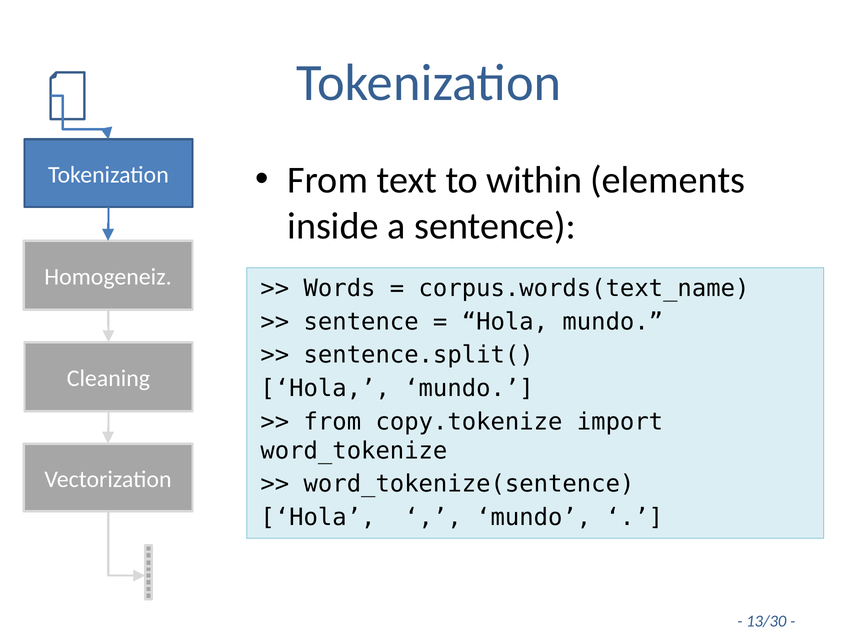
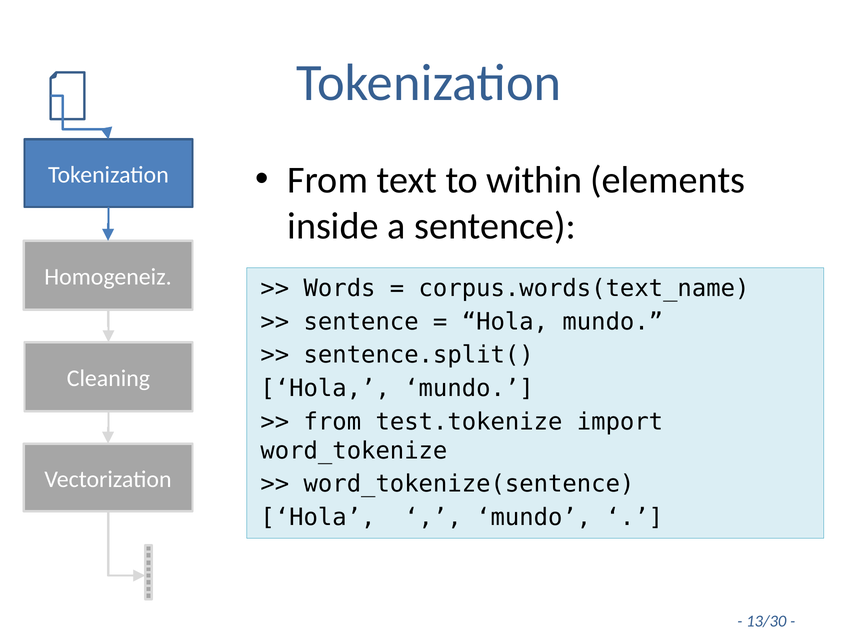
copy.tokenize: copy.tokenize -> test.tokenize
